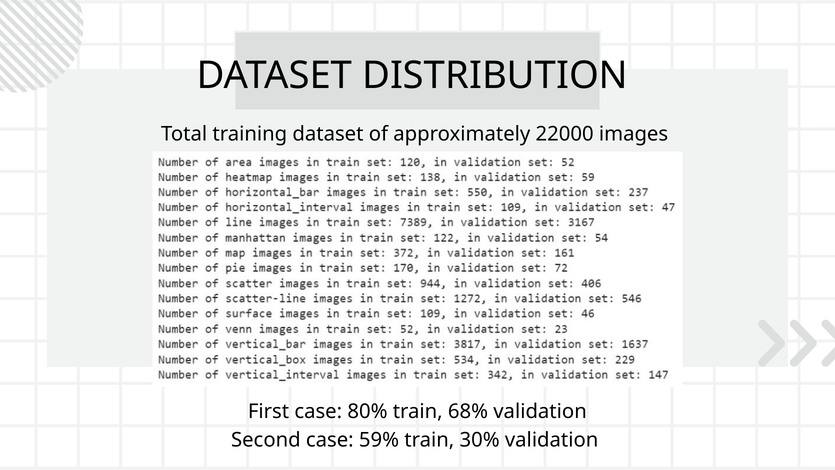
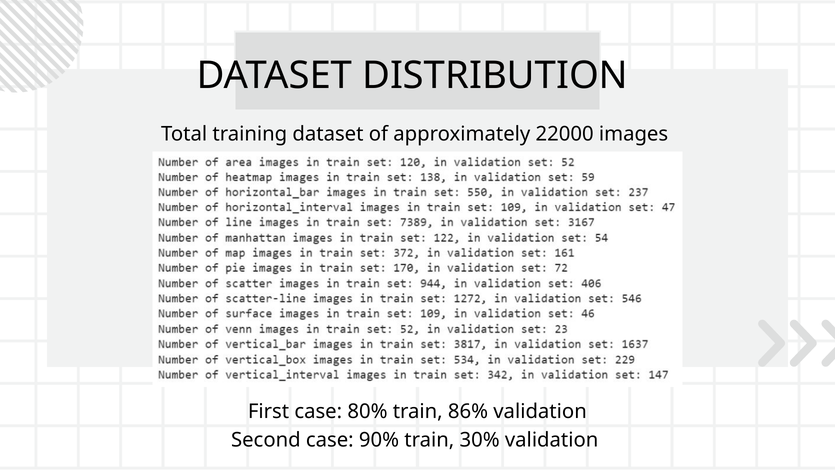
68%: 68% -> 86%
59%: 59% -> 90%
